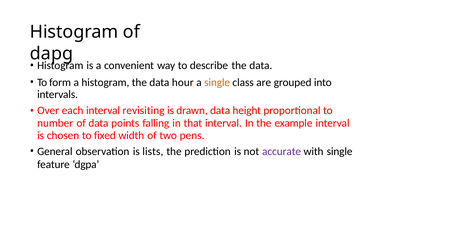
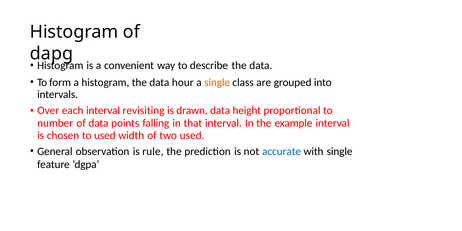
to fixed: fixed -> used
two pens: pens -> used
lists: lists -> rule
accurate colour: purple -> blue
